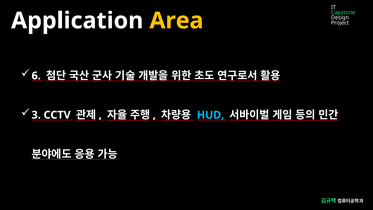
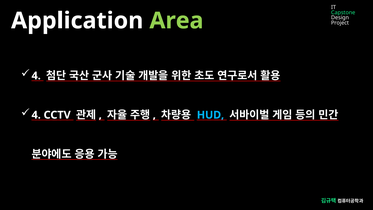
Area colour: yellow -> light green
6 at (36, 76): 6 -> 4
3 at (36, 115): 3 -> 4
